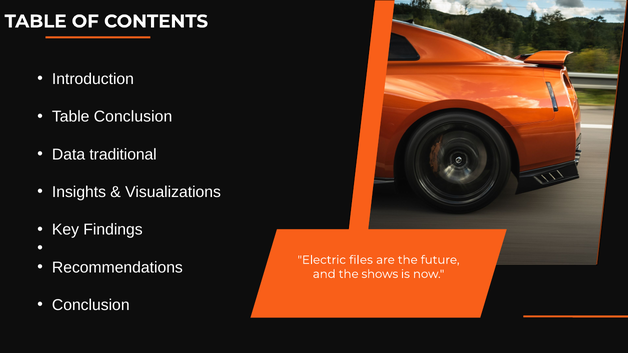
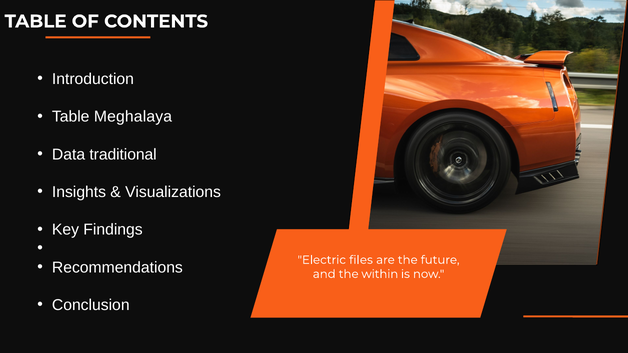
Table Conclusion: Conclusion -> Meghalaya
shows: shows -> within
